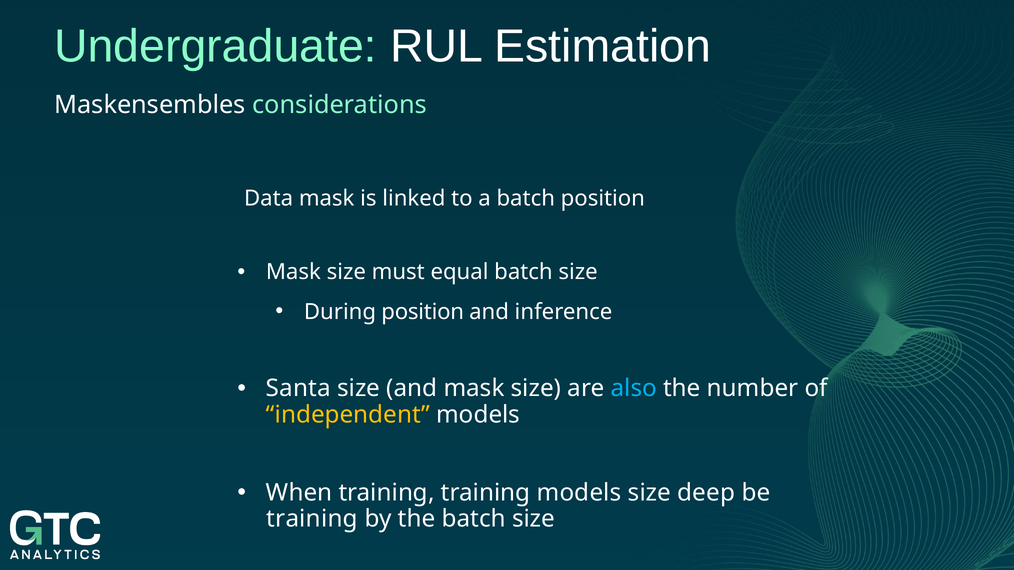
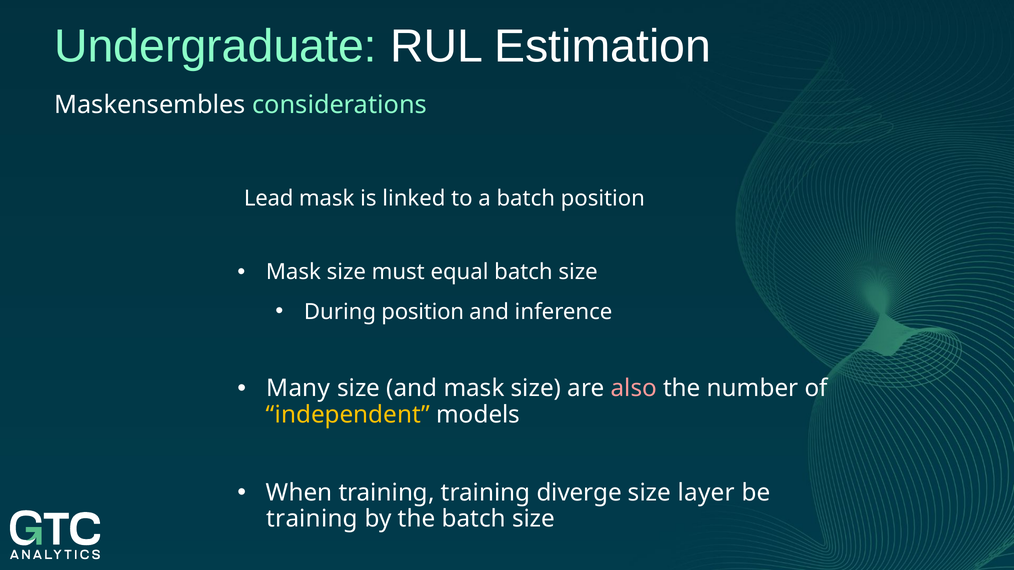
Data: Data -> Lead
Santa: Santa -> Many
also colour: light blue -> pink
training models: models -> diverge
deep: deep -> layer
